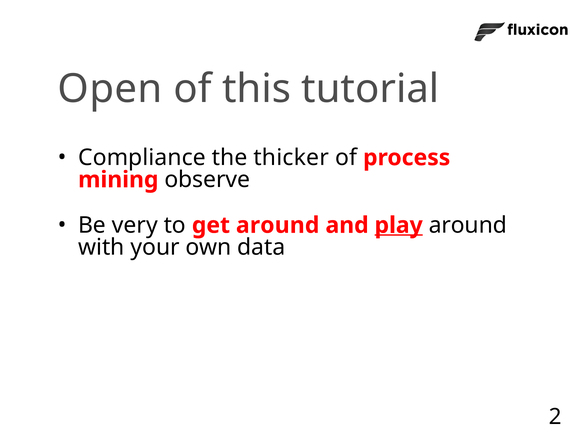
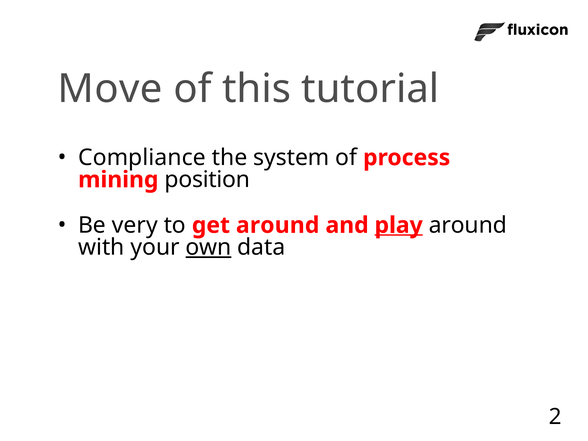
Open: Open -> Move
thicker: thicker -> system
observe: observe -> position
own underline: none -> present
